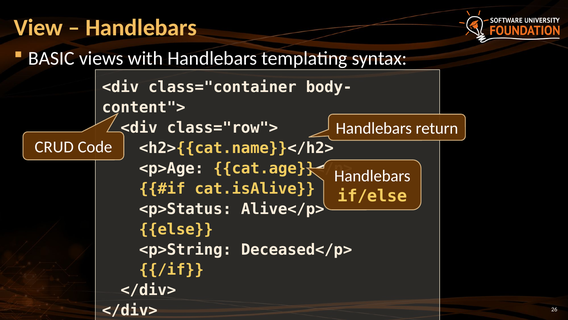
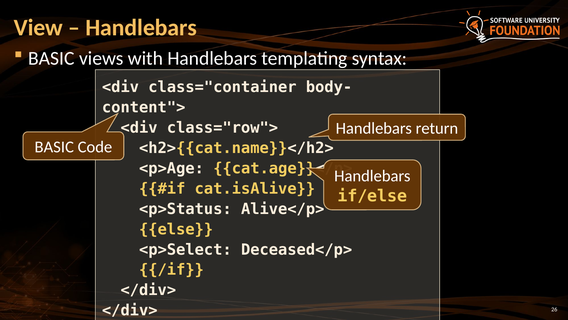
CRUD at (54, 147): CRUD -> BASIC
<p>String: <p>String -> <p>Select
